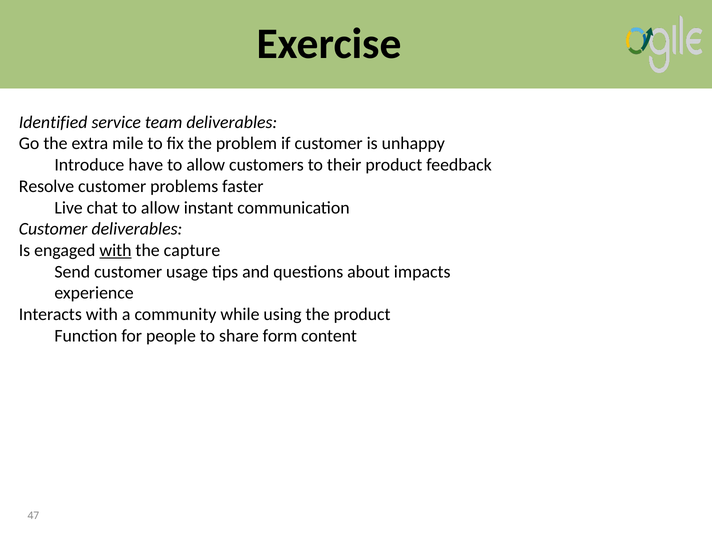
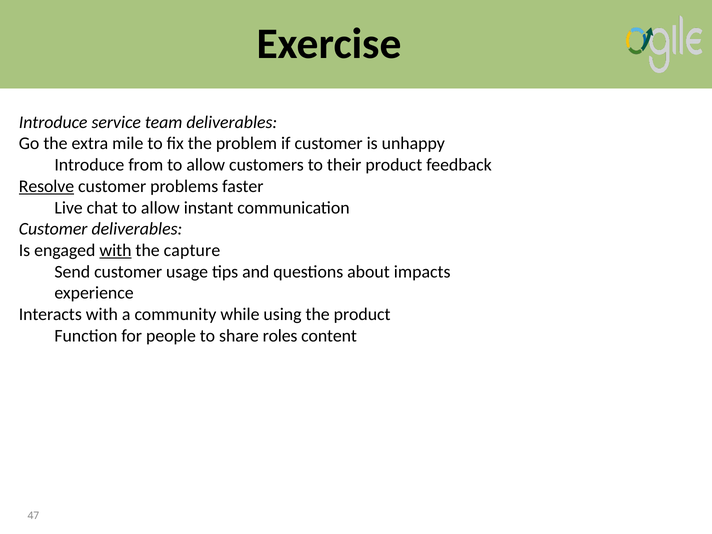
Identified at (53, 122): Identified -> Introduce
have: have -> from
Resolve underline: none -> present
form: form -> roles
